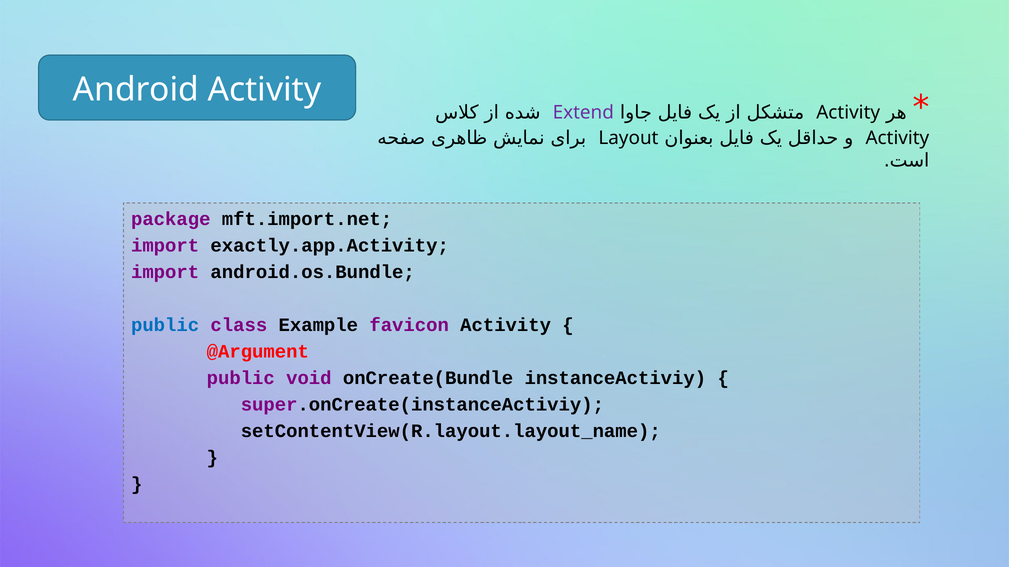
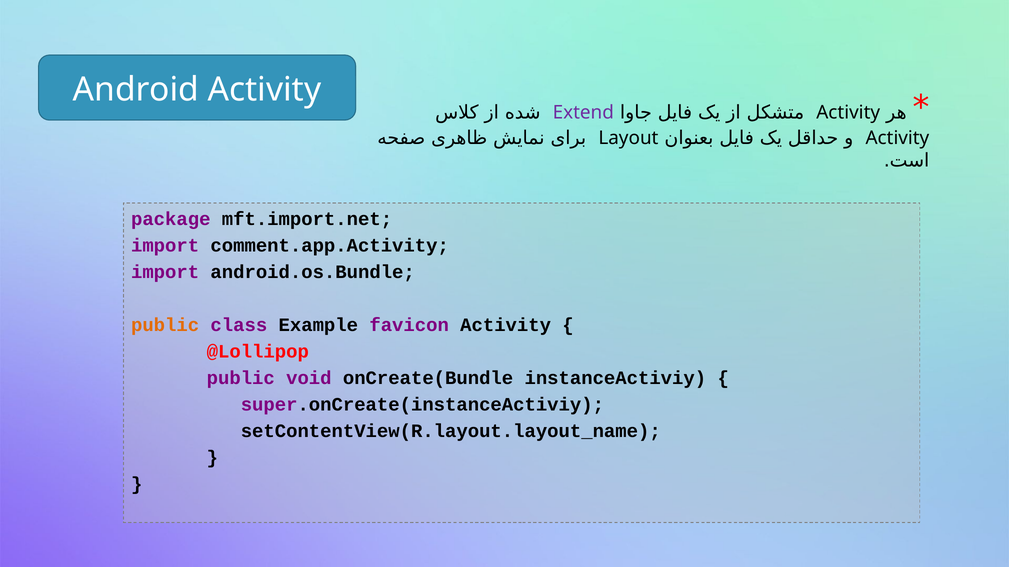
exactly.app.Activity: exactly.app.Activity -> comment.app.Activity
public at (165, 325) colour: blue -> orange
@Argument: @Argument -> @Lollipop
